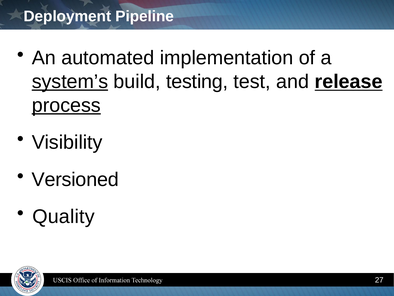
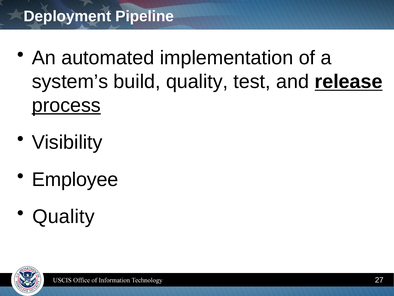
system’s underline: present -> none
build testing: testing -> quality
Versioned: Versioned -> Employee
